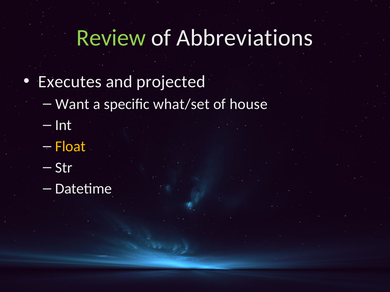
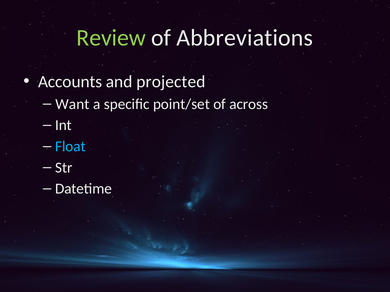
Executes: Executes -> Accounts
what/set: what/set -> point/set
house: house -> across
Float colour: yellow -> light blue
